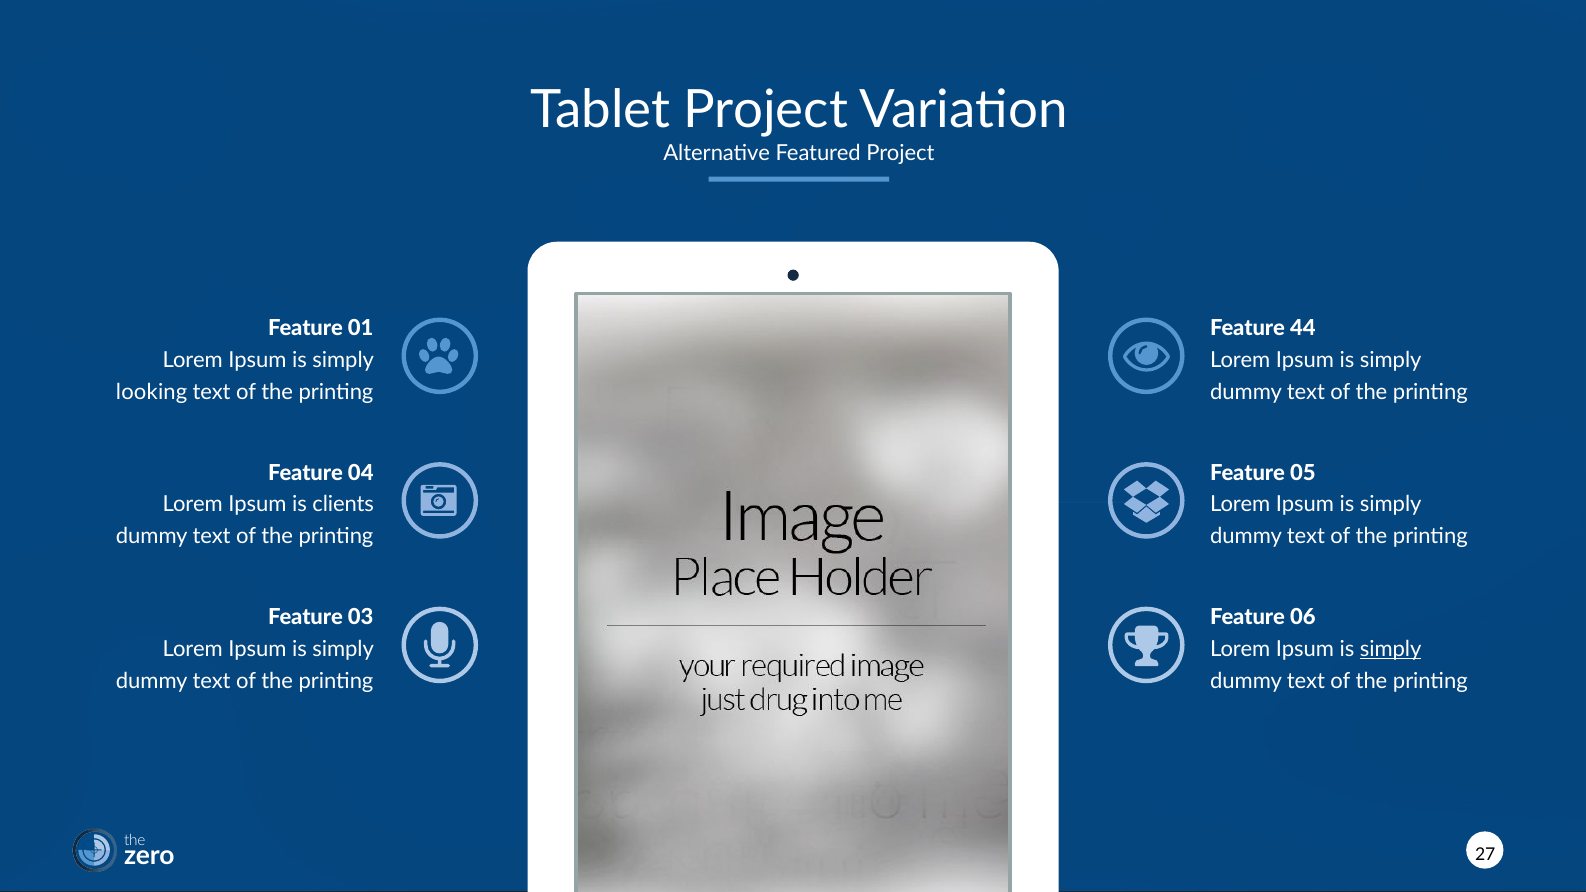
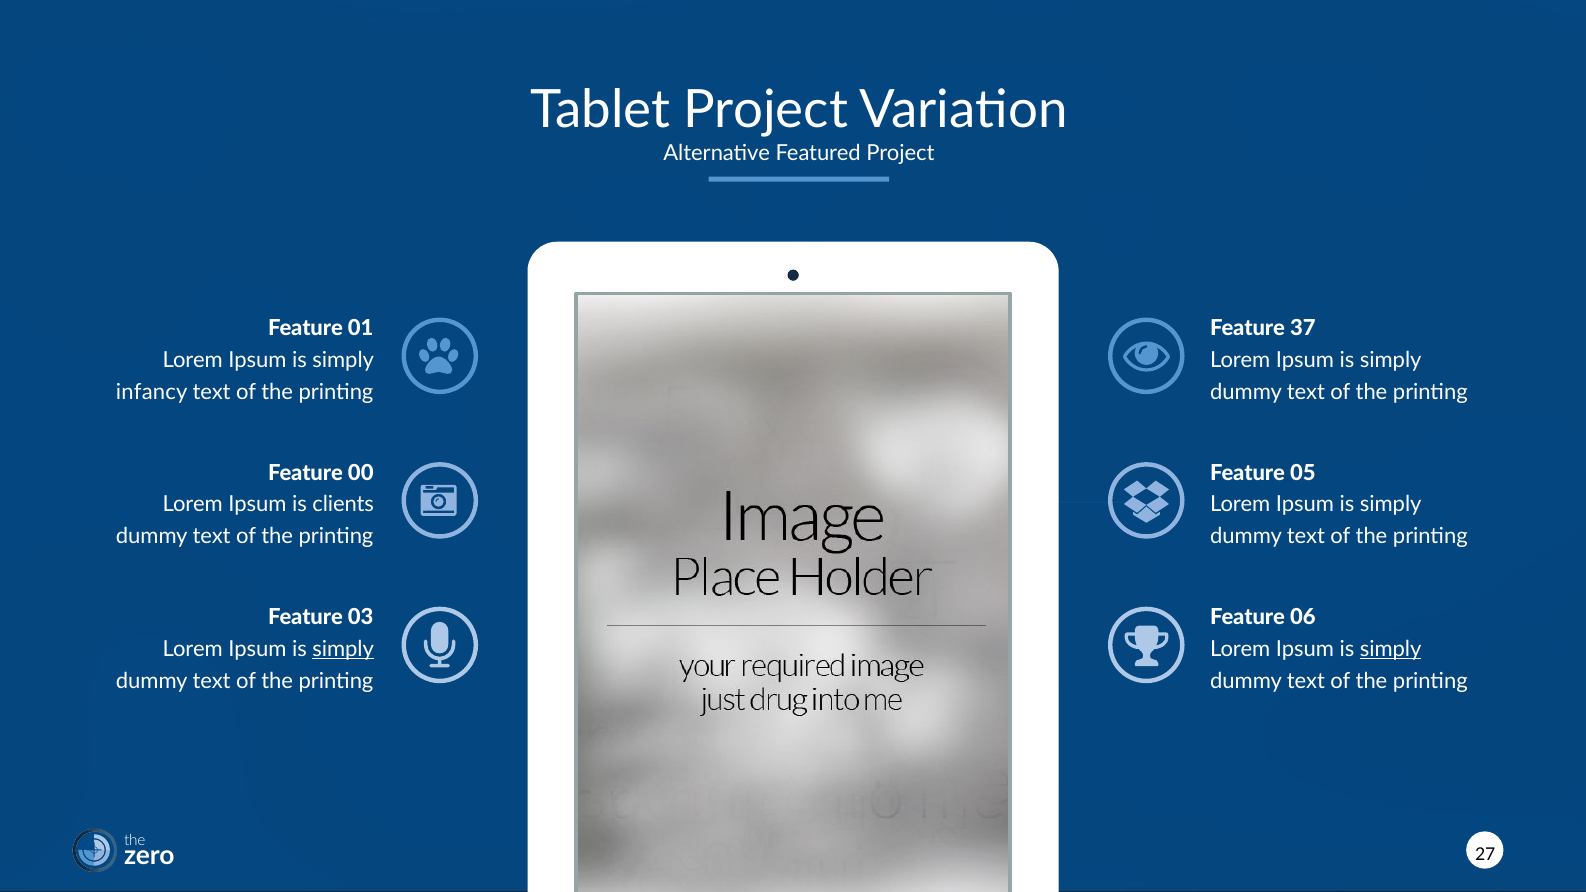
44: 44 -> 37
looking: looking -> infancy
04: 04 -> 00
simply at (343, 649) underline: none -> present
